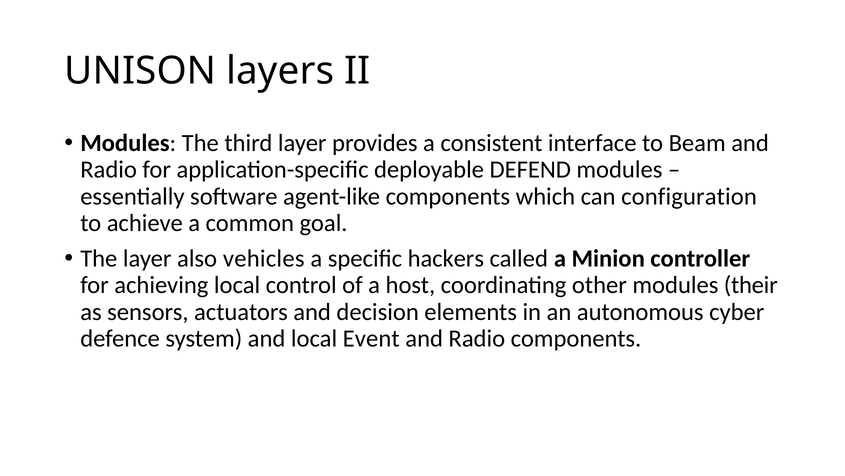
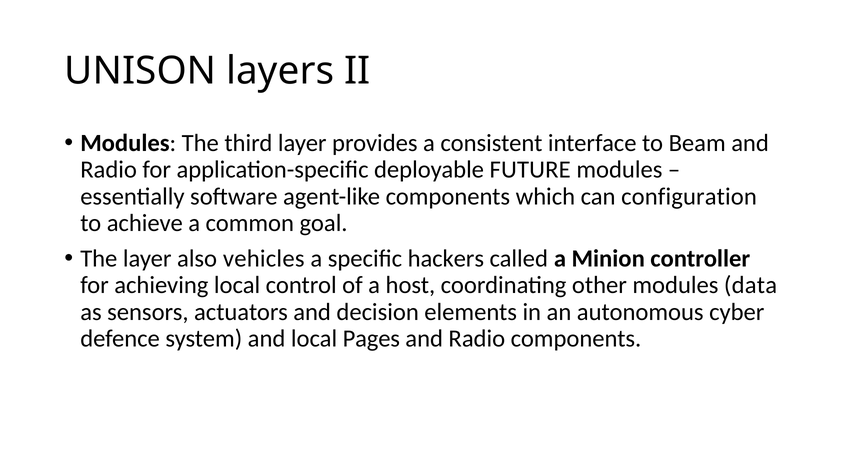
DEFEND: DEFEND -> FUTURE
their: their -> data
Event: Event -> Pages
